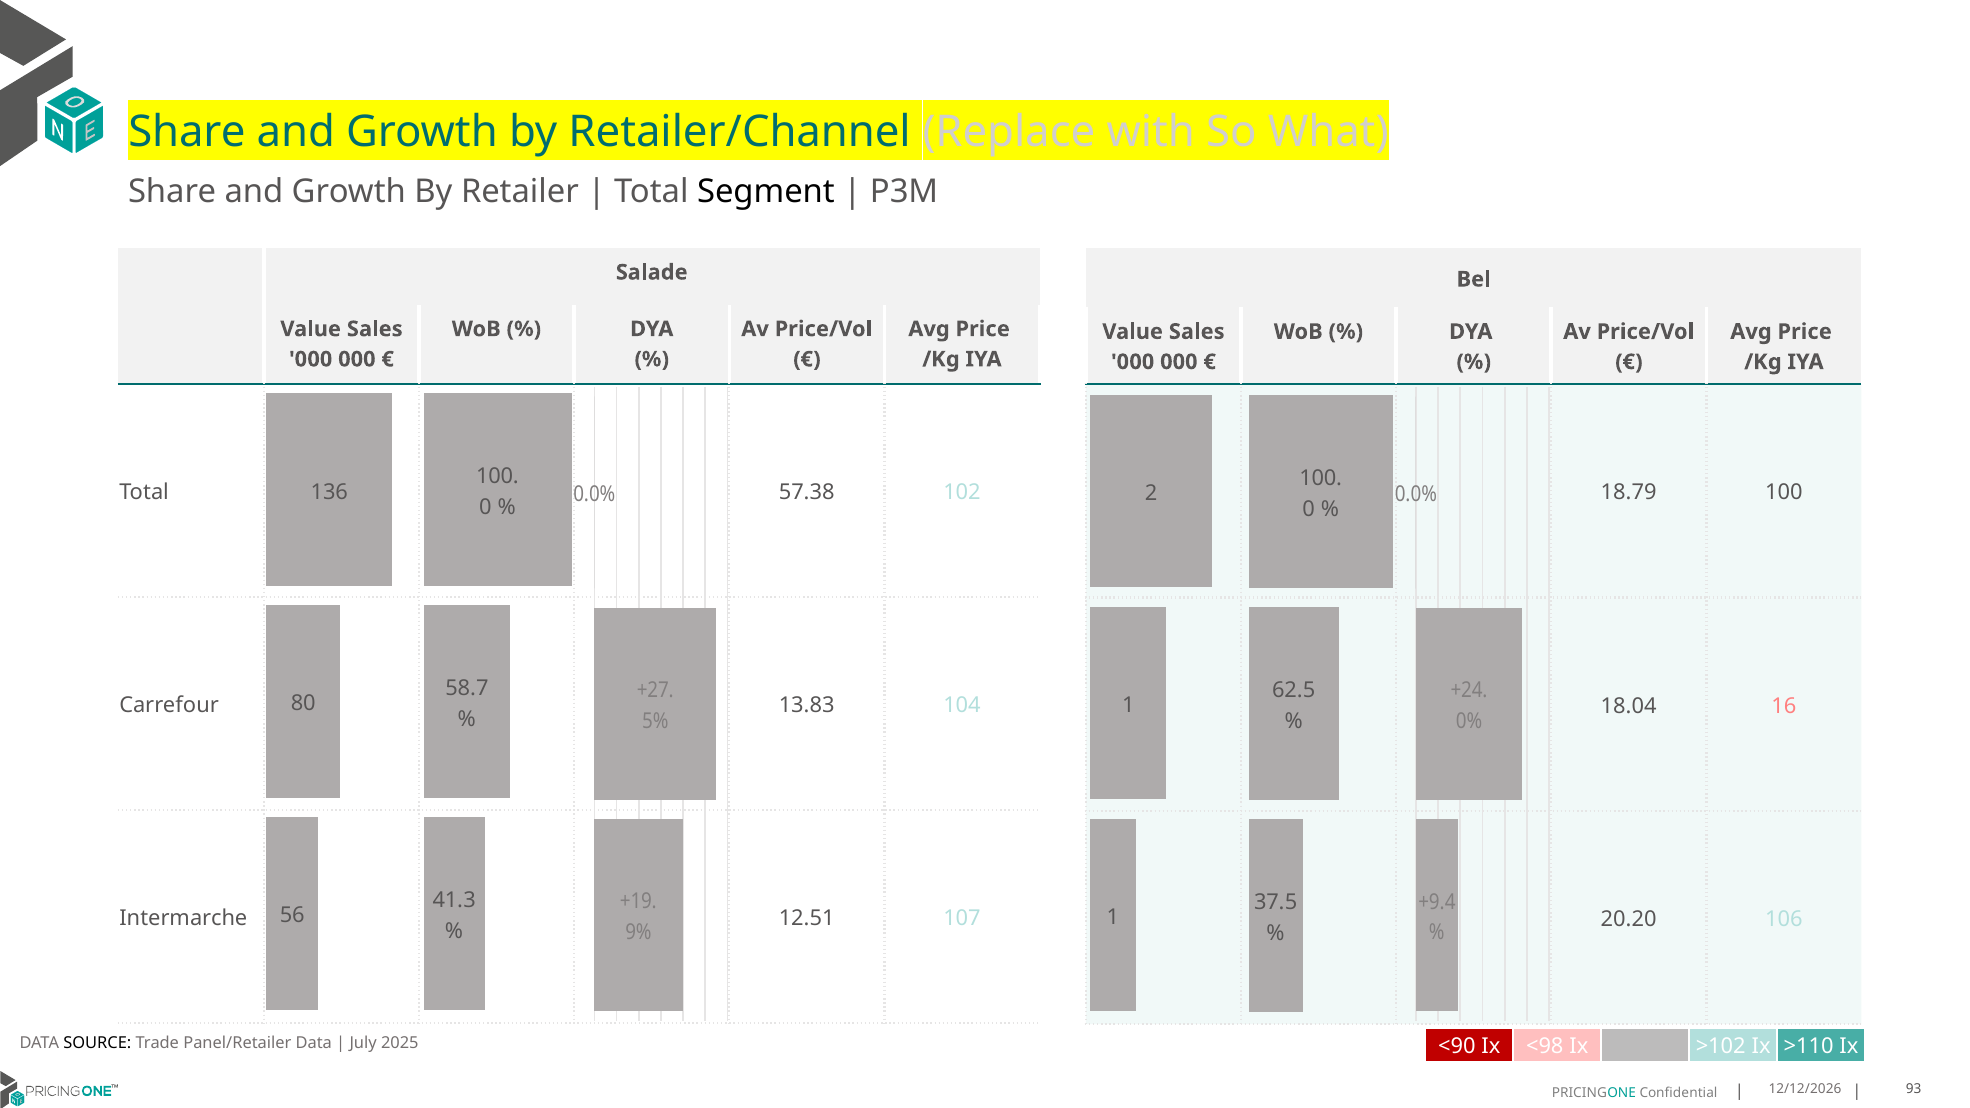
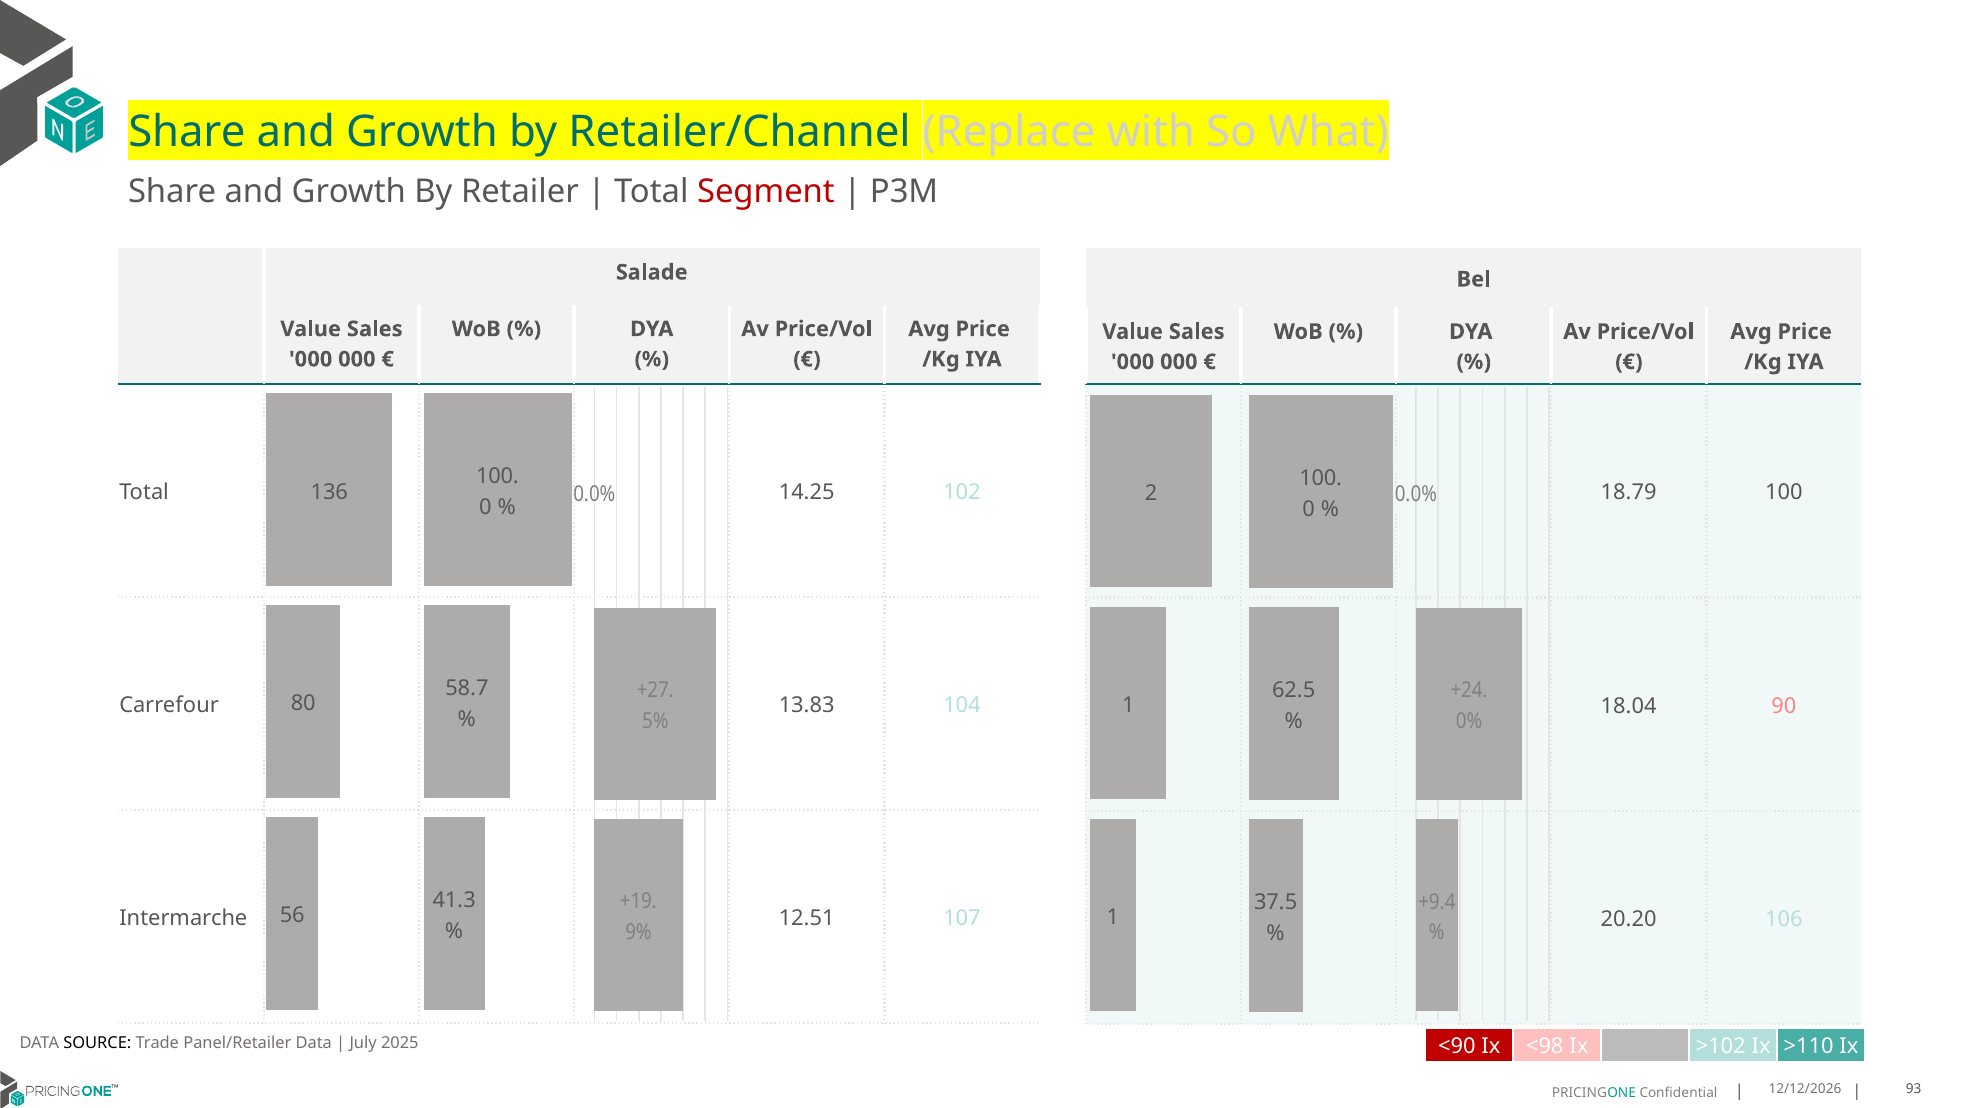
Segment colour: black -> red
57.38: 57.38 -> 14.25
16: 16 -> 90
